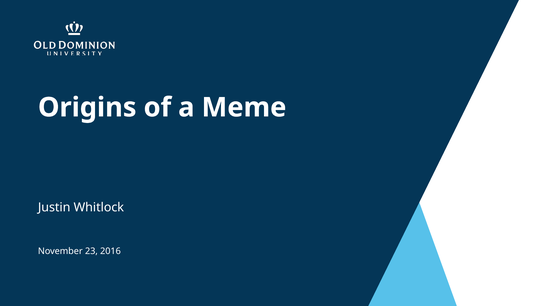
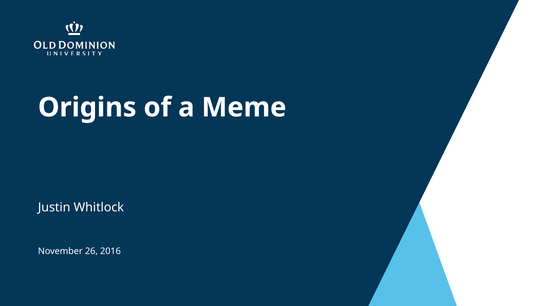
23: 23 -> 26
